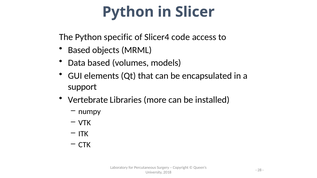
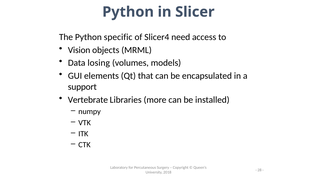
code: code -> need
Based at (79, 50): Based -> Vision
Data based: based -> losing
